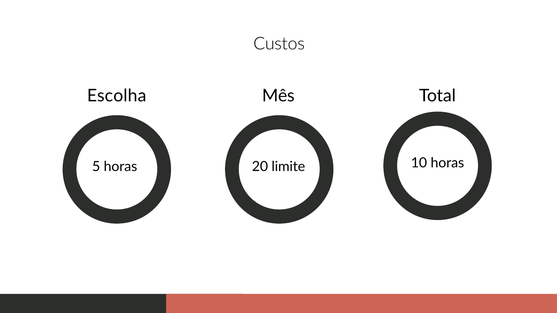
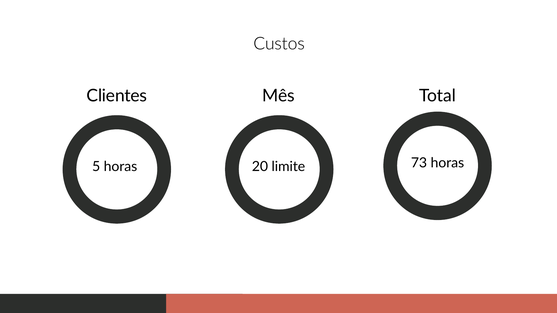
Escolha: Escolha -> Clientes
10: 10 -> 73
